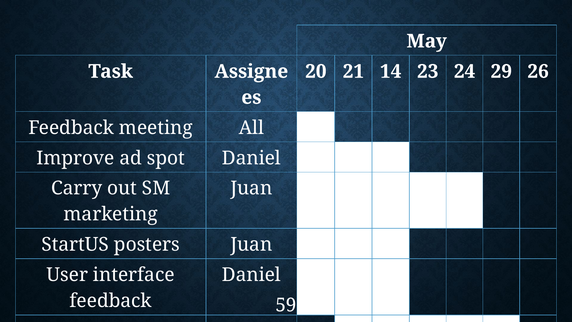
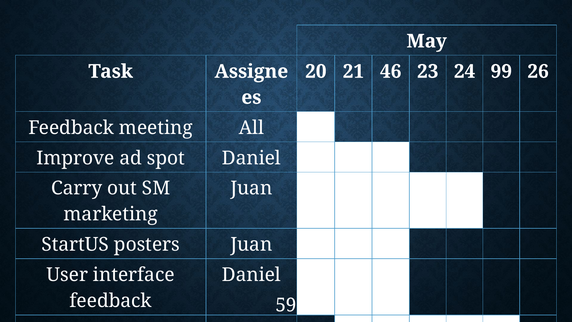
14: 14 -> 46
29: 29 -> 99
